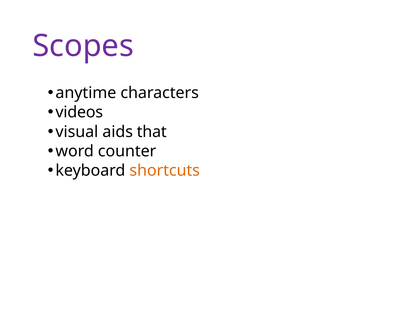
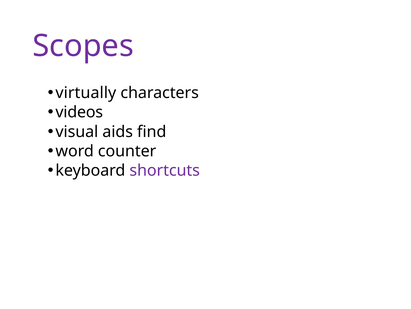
anytime: anytime -> virtually
that: that -> find
shortcuts colour: orange -> purple
